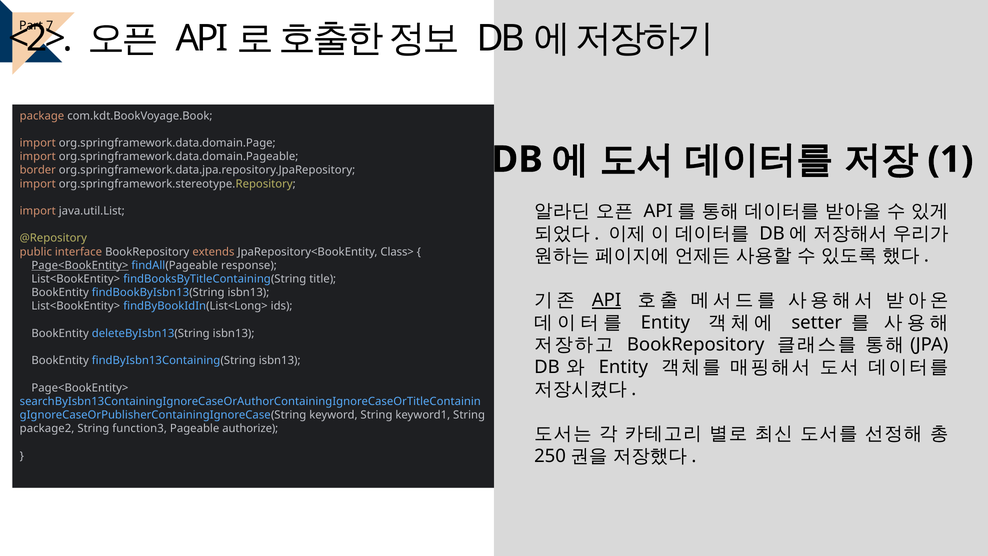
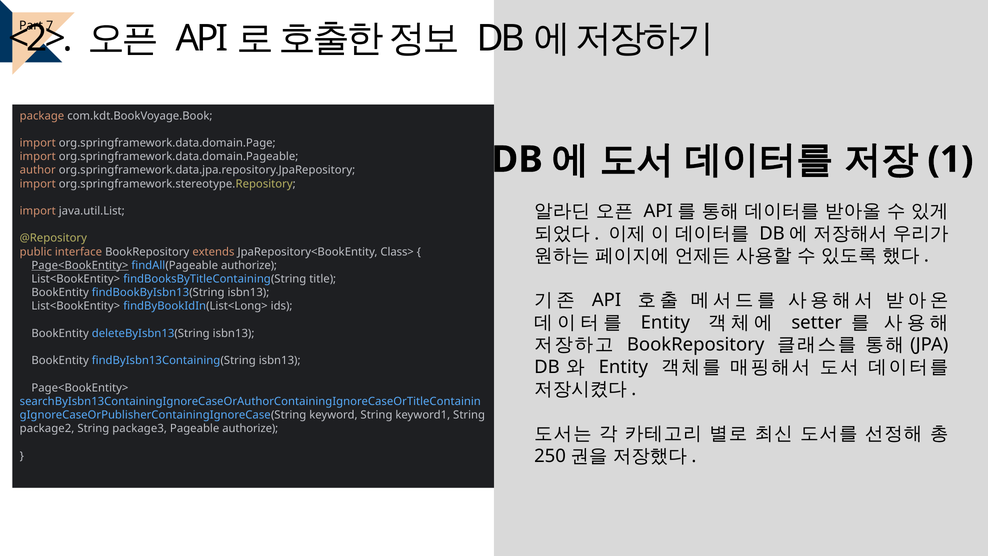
border: border -> author
findAll(Pageable response: response -> authorize
API at (607, 300) underline: present -> none
function3: function3 -> package3
